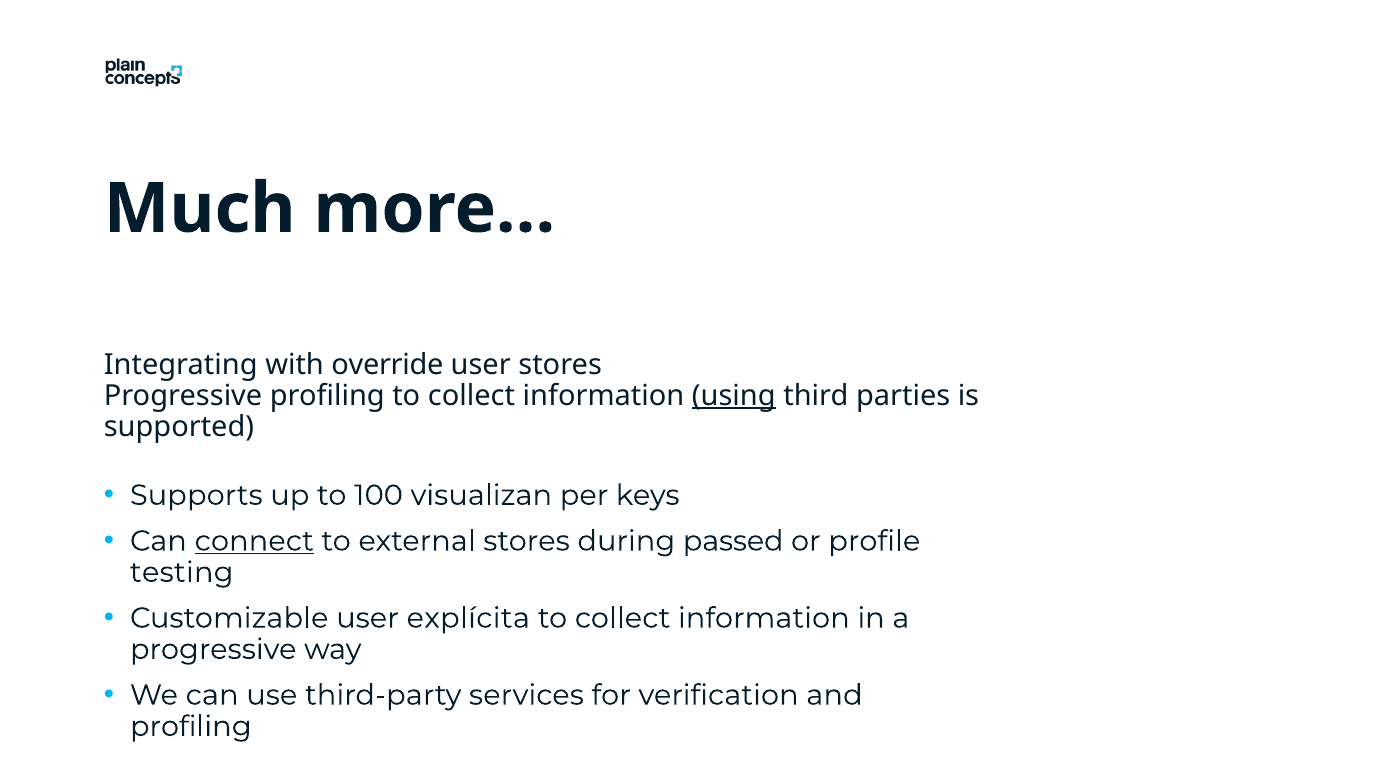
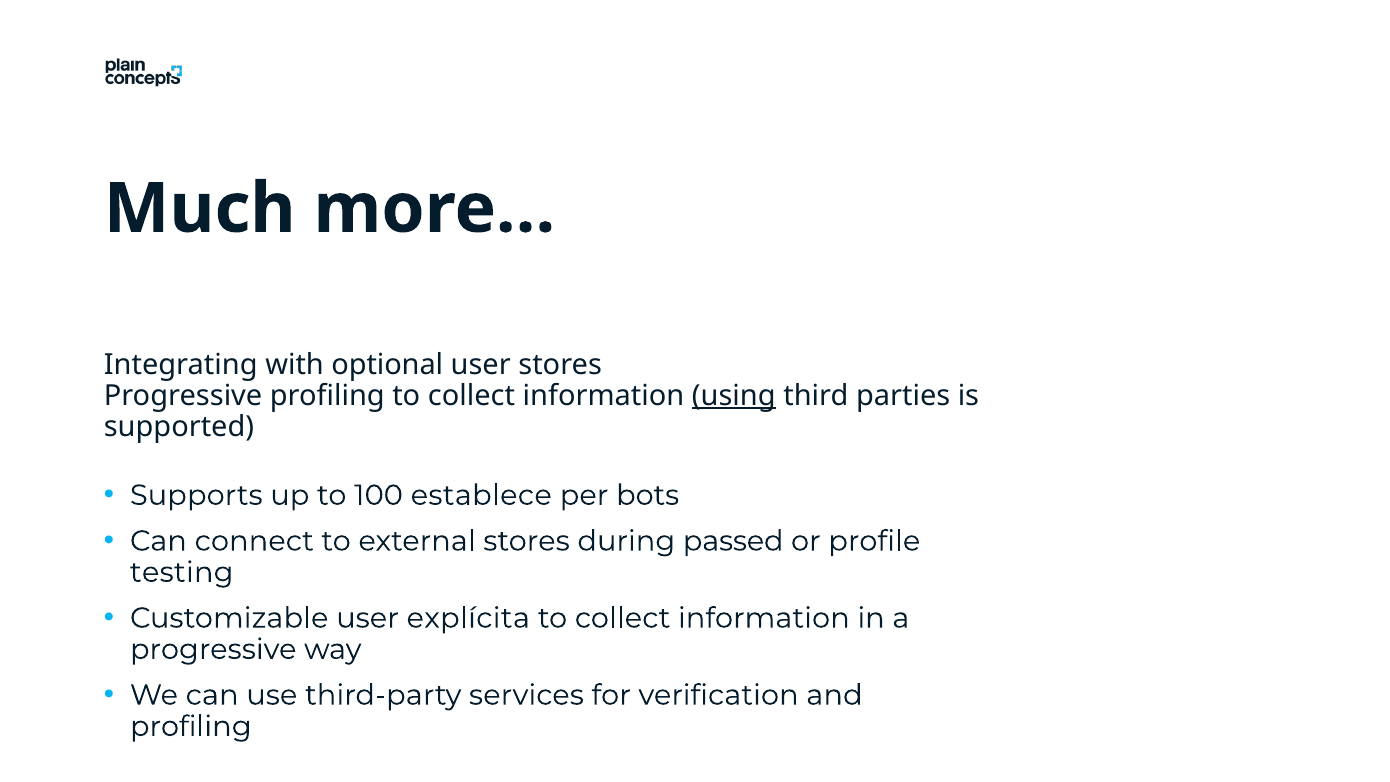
override: override -> optional
visualizan: visualizan -> establece
keys: keys -> bots
connect underline: present -> none
